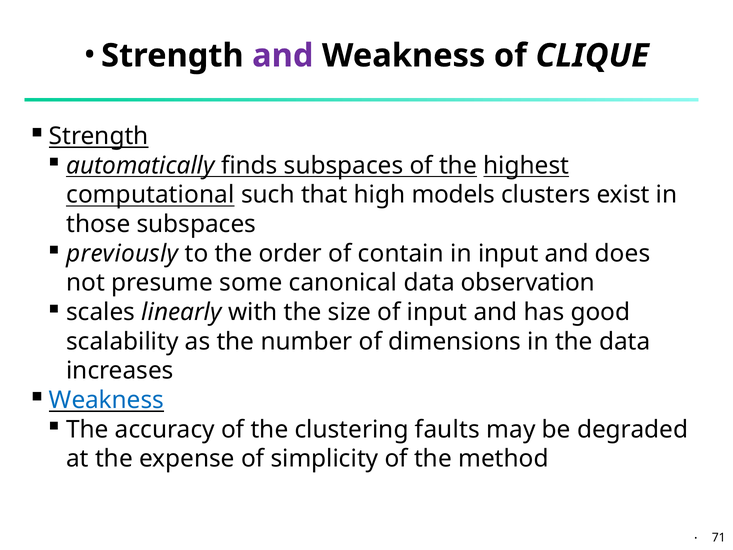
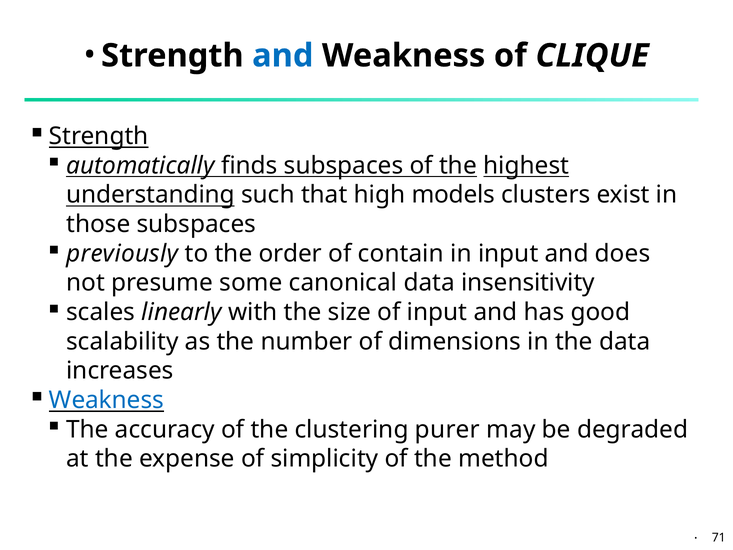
and at (283, 56) colour: purple -> blue
computational: computational -> understanding
observation: observation -> insensitivity
faults: faults -> purer
